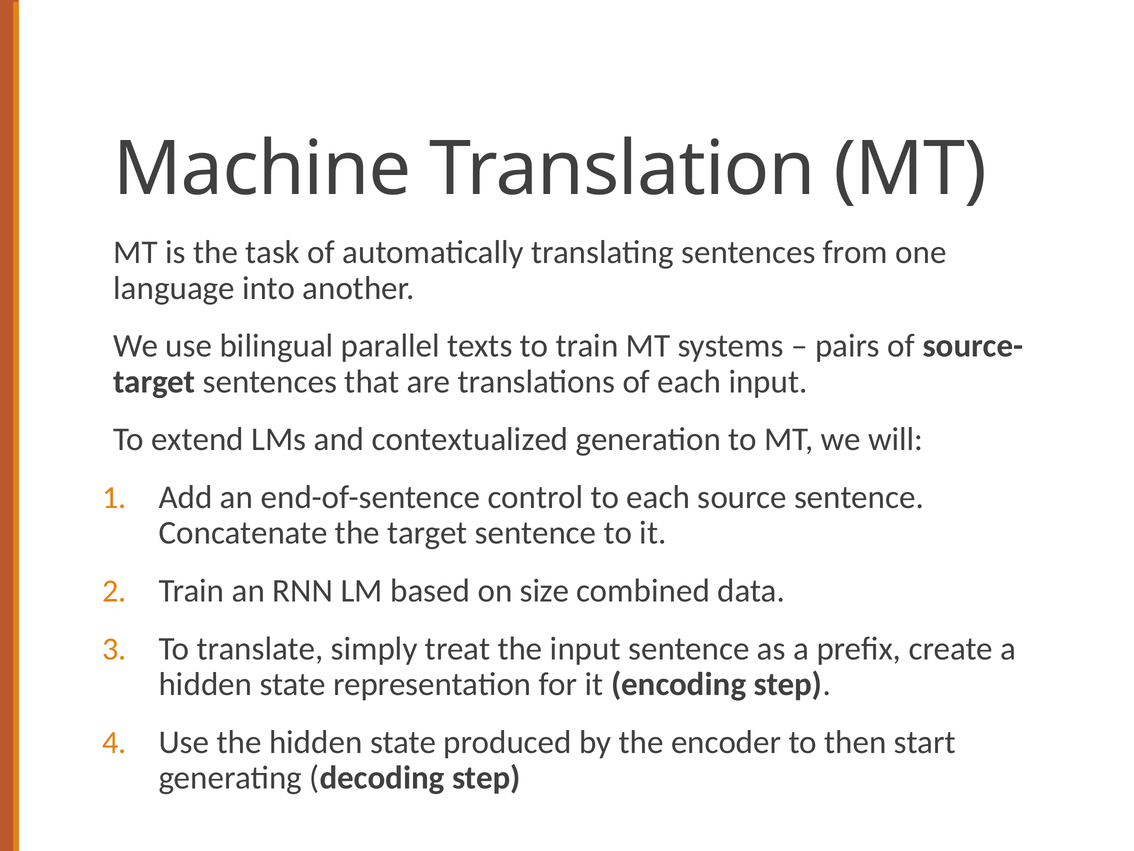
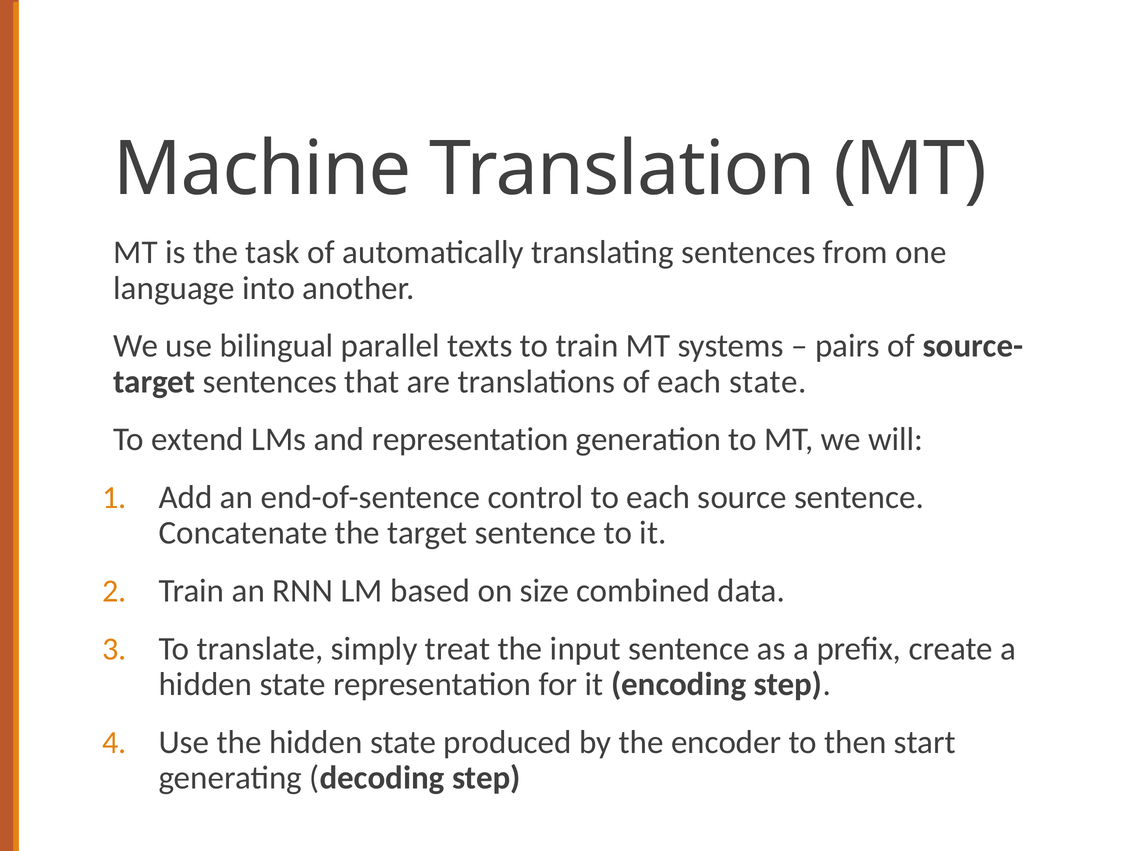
each input: input -> state
and contextualized: contextualized -> representation
